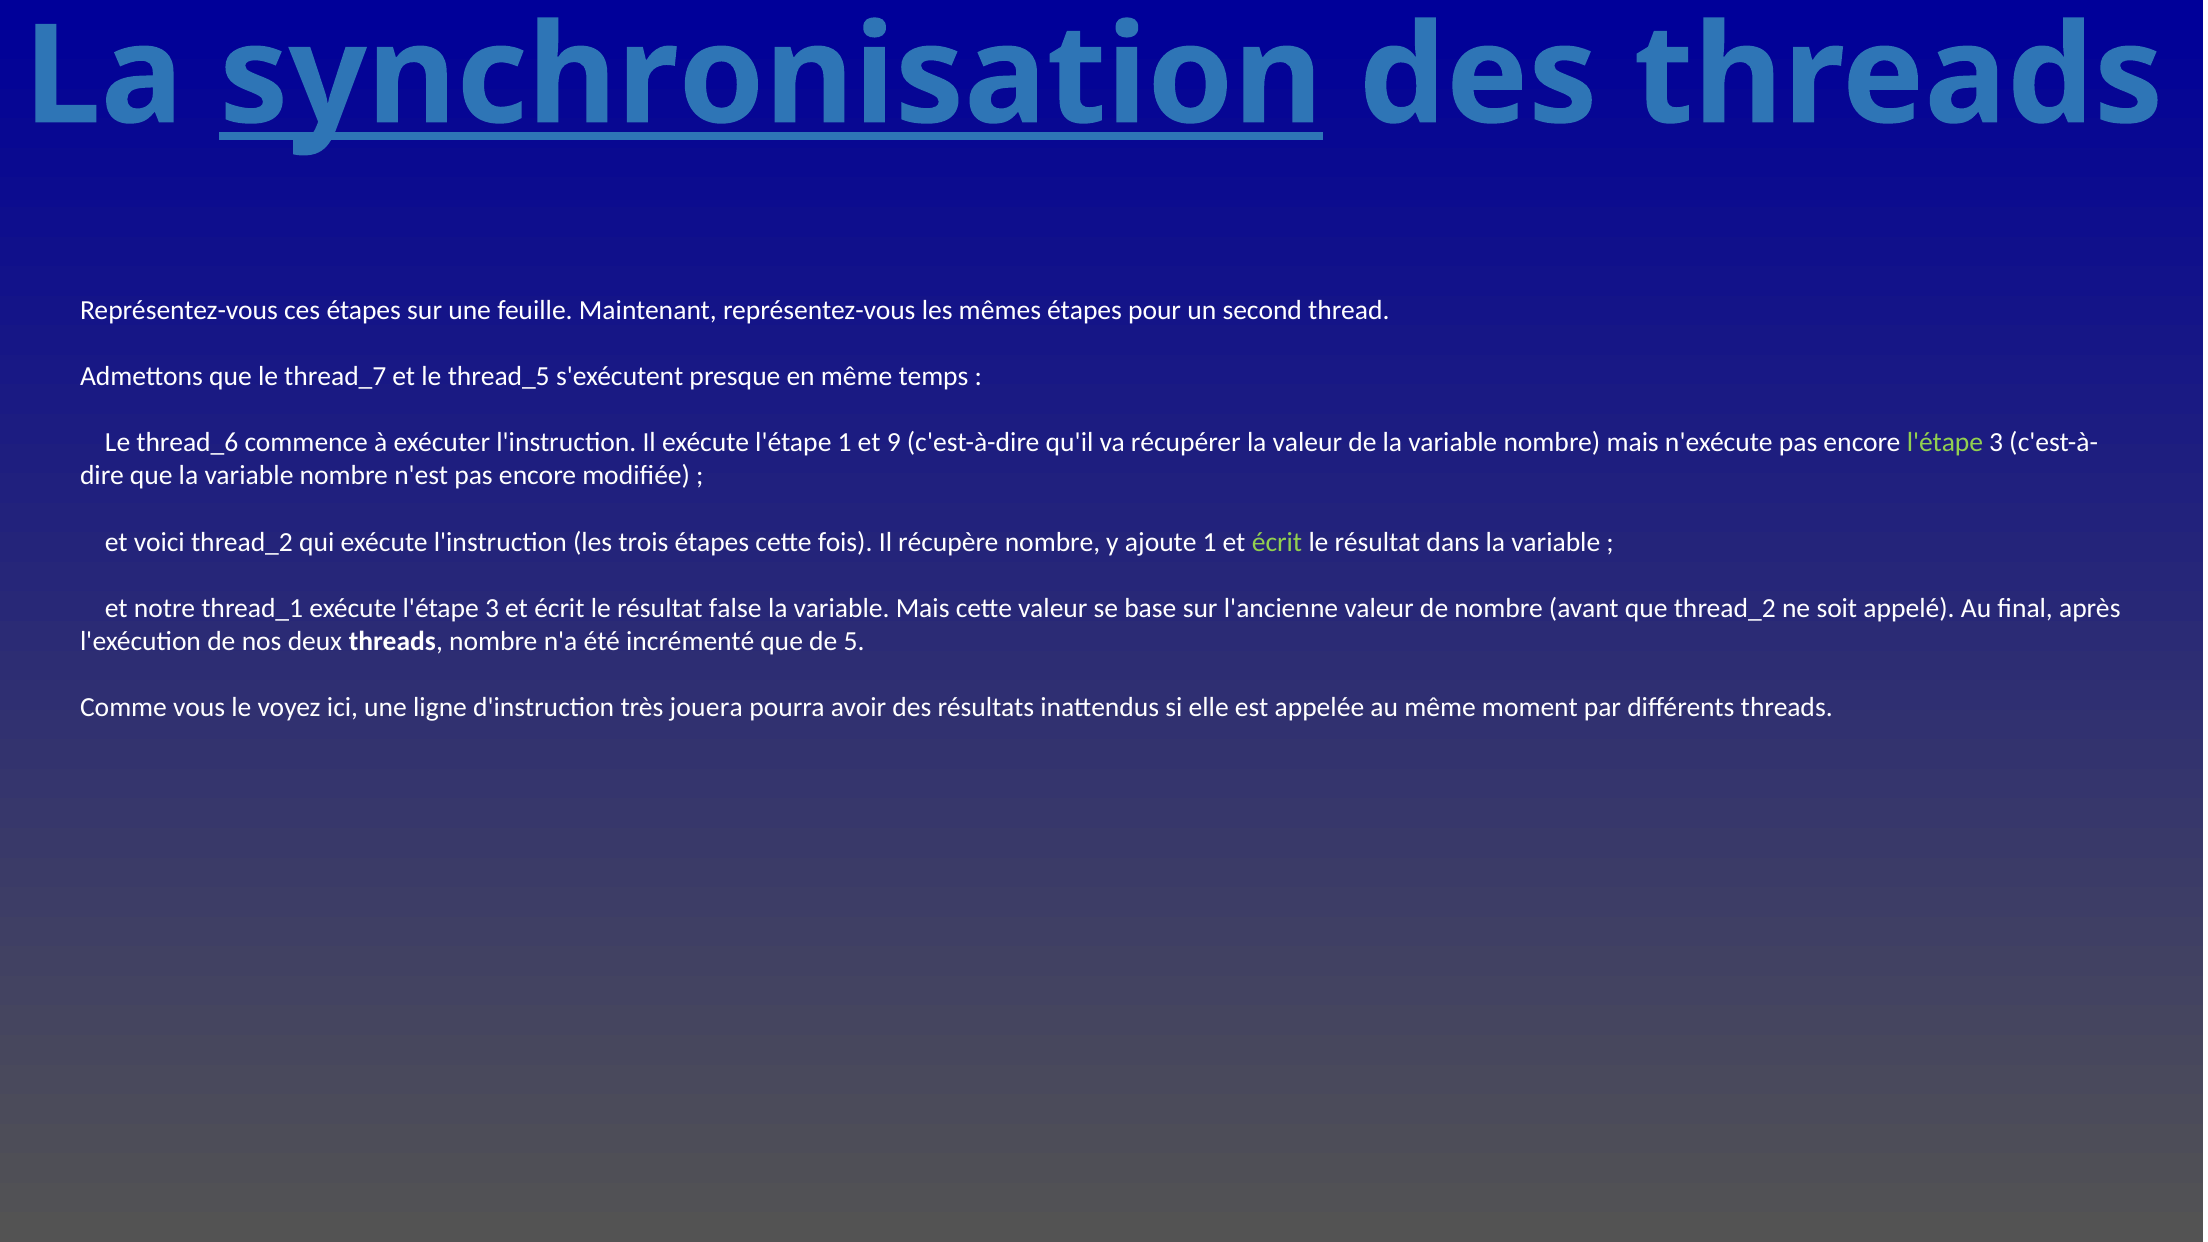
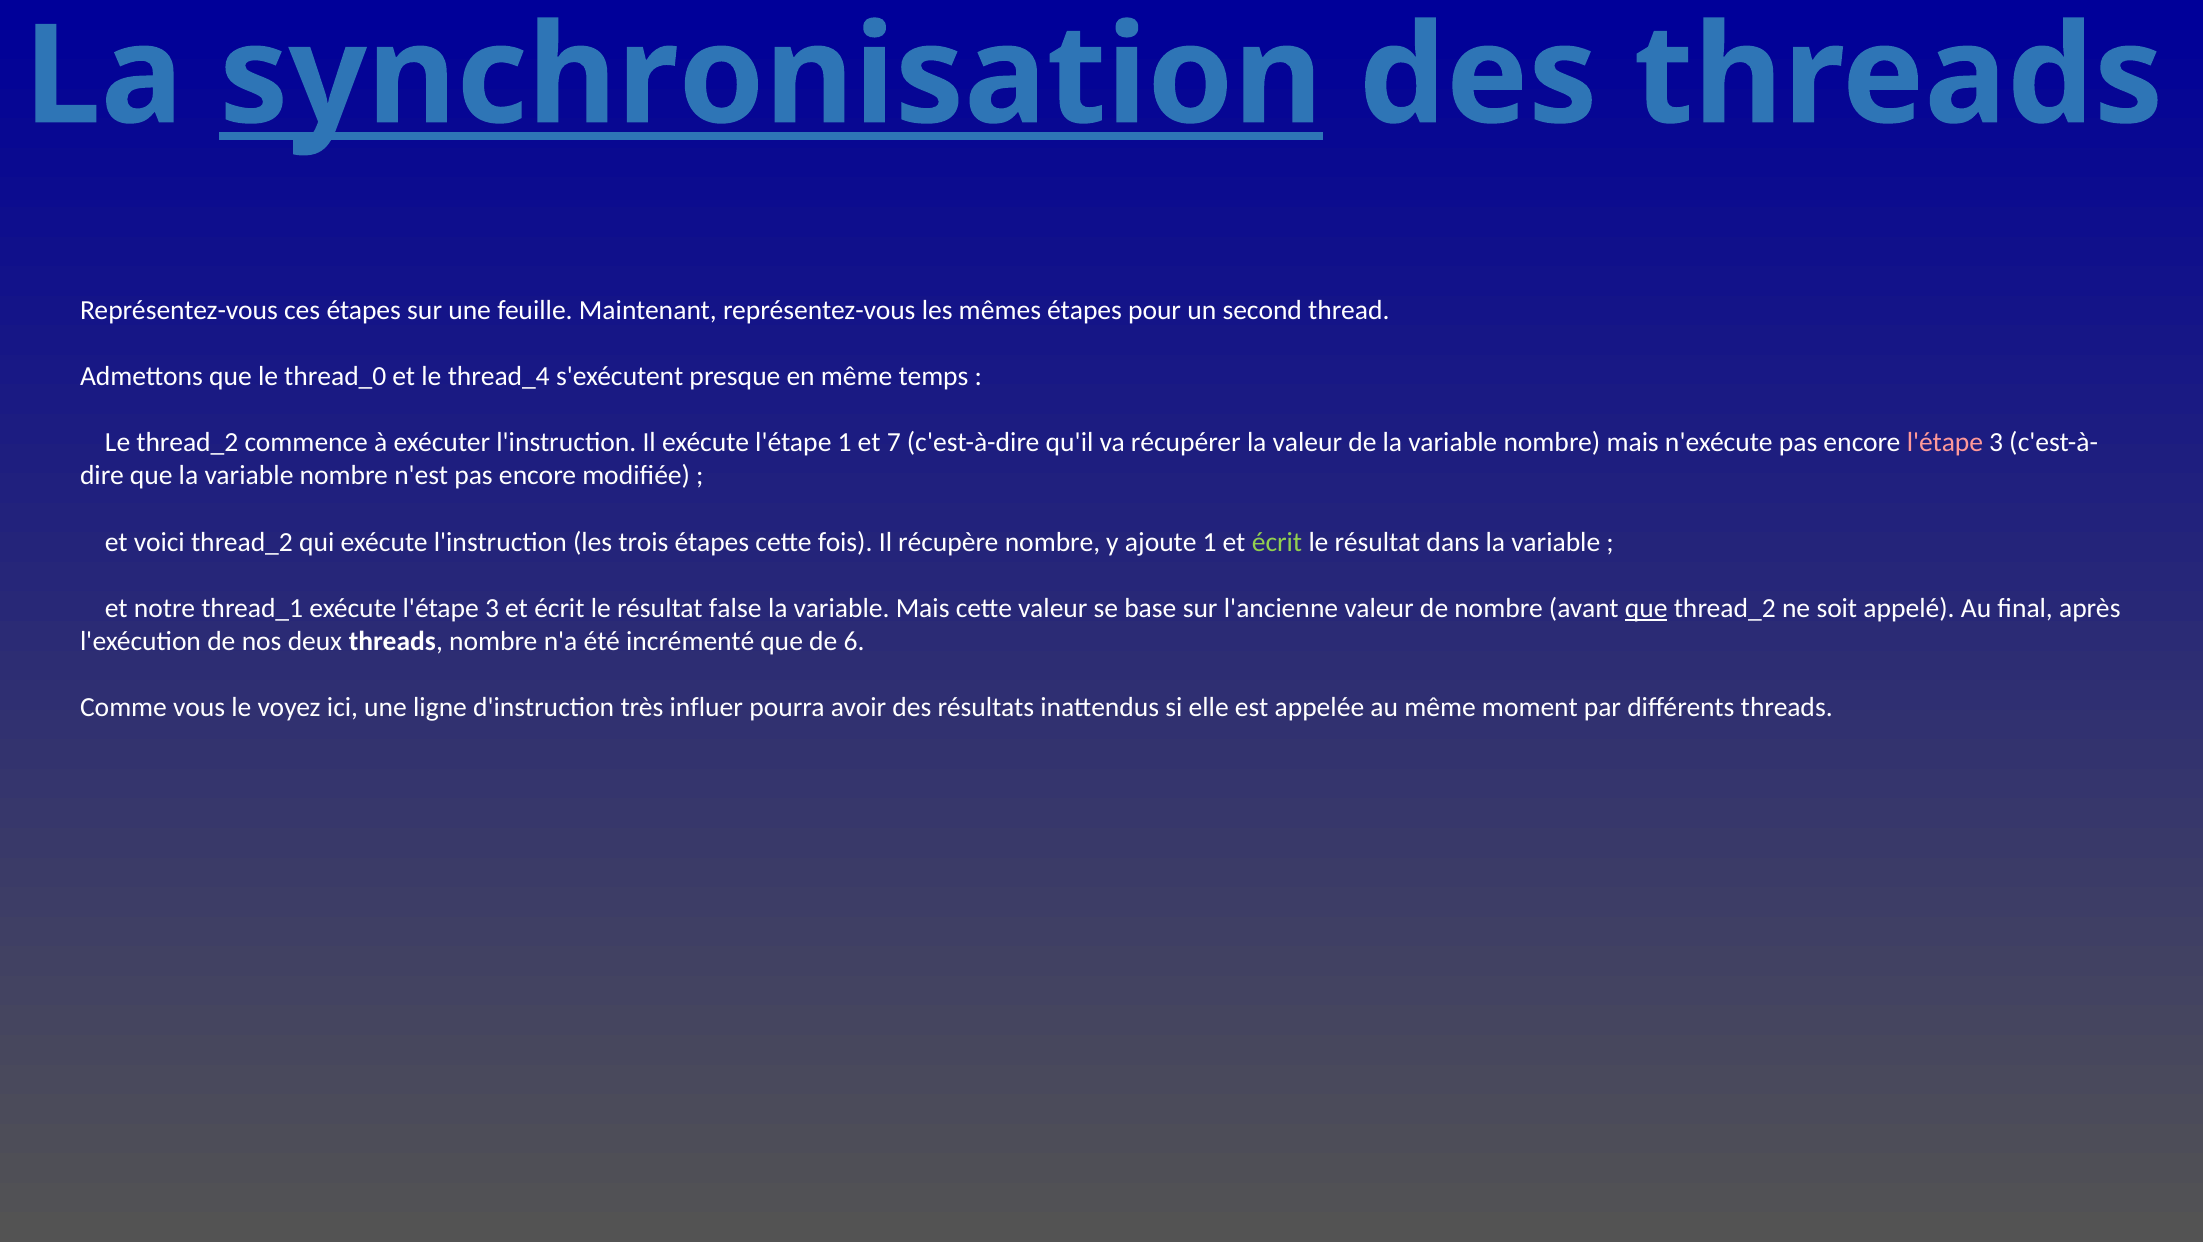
thread_7: thread_7 -> thread_0
thread_5: thread_5 -> thread_4
Le thread_6: thread_6 -> thread_2
9: 9 -> 7
l'étape at (1945, 443) colour: light green -> pink
que at (1646, 608) underline: none -> present
5: 5 -> 6
jouera: jouera -> influer
